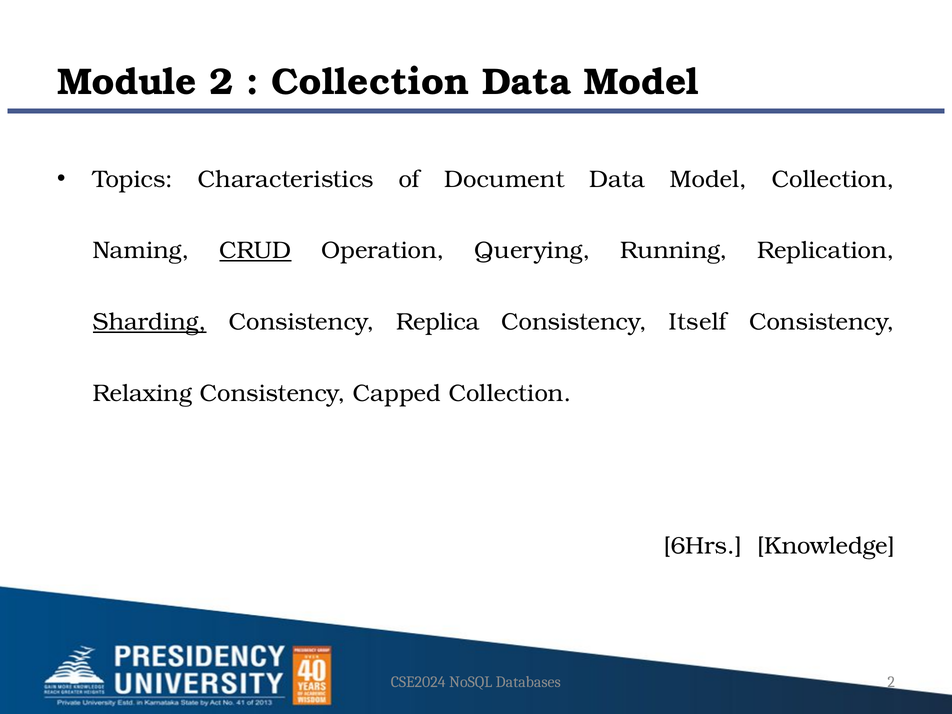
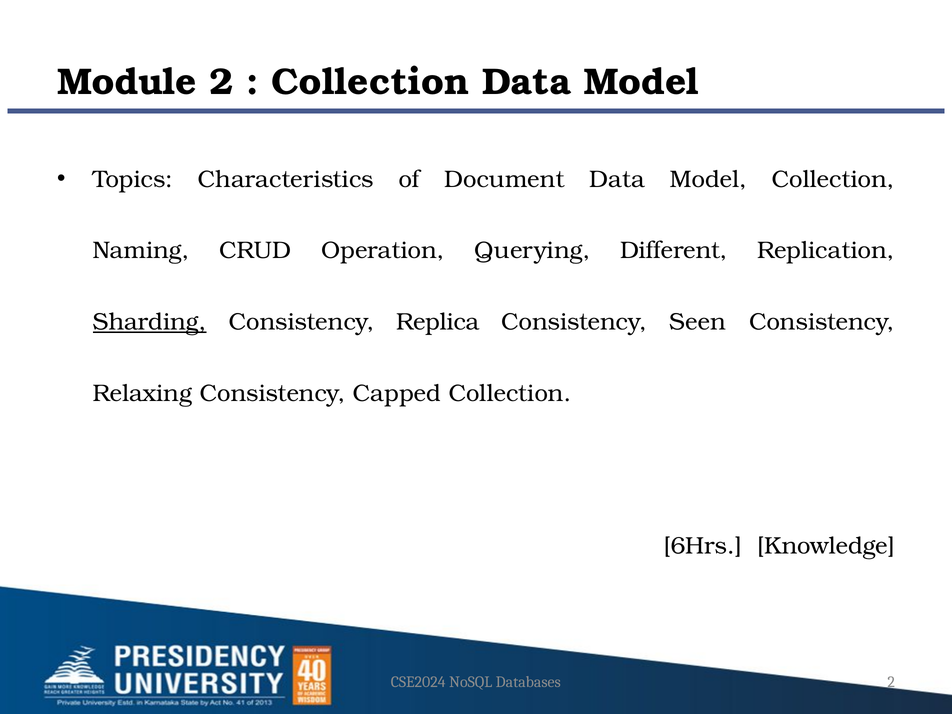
CRUD underline: present -> none
Running: Running -> Different
Itself: Itself -> Seen
